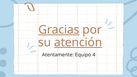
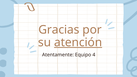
Gracias underline: present -> none
